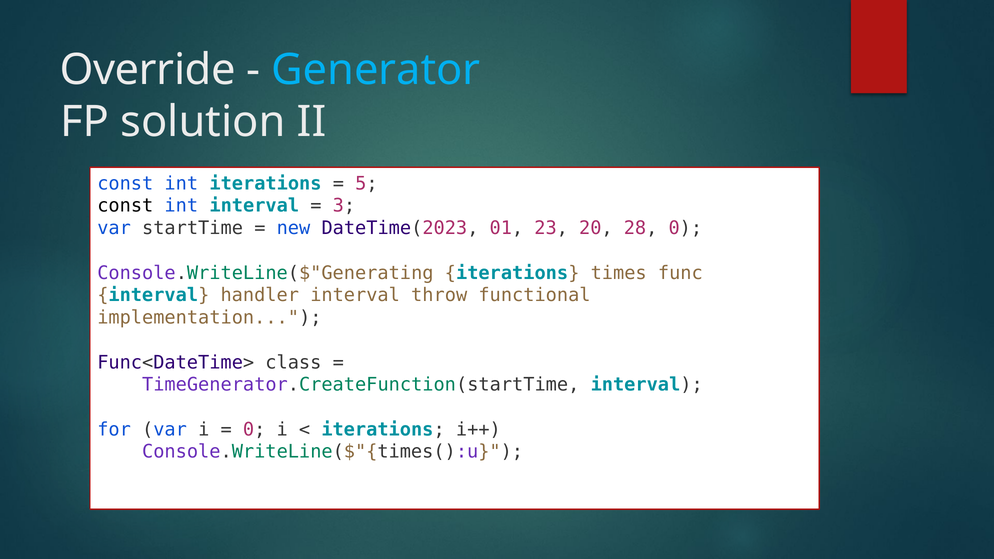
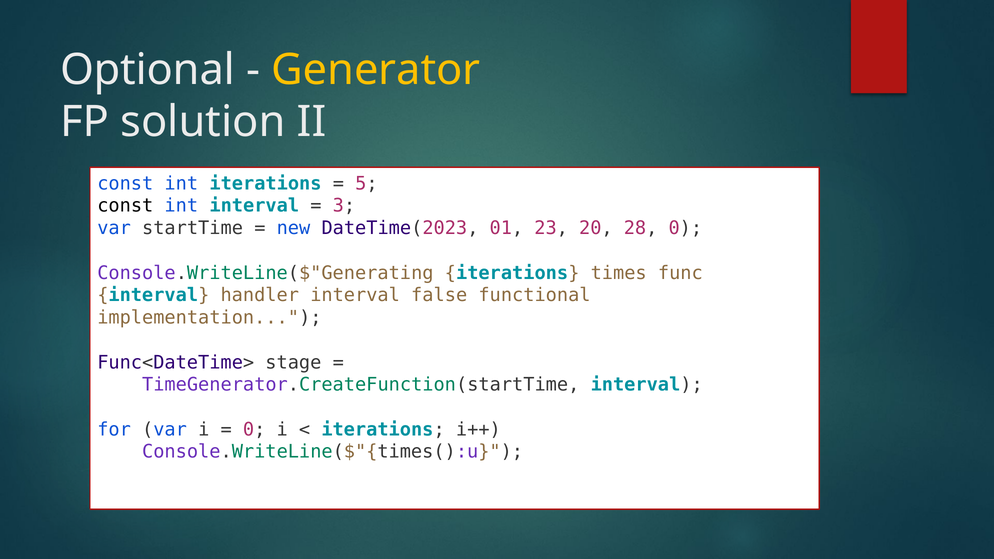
Override: Override -> Optional
Generator colour: light blue -> yellow
throw: throw -> false
class: class -> stage
